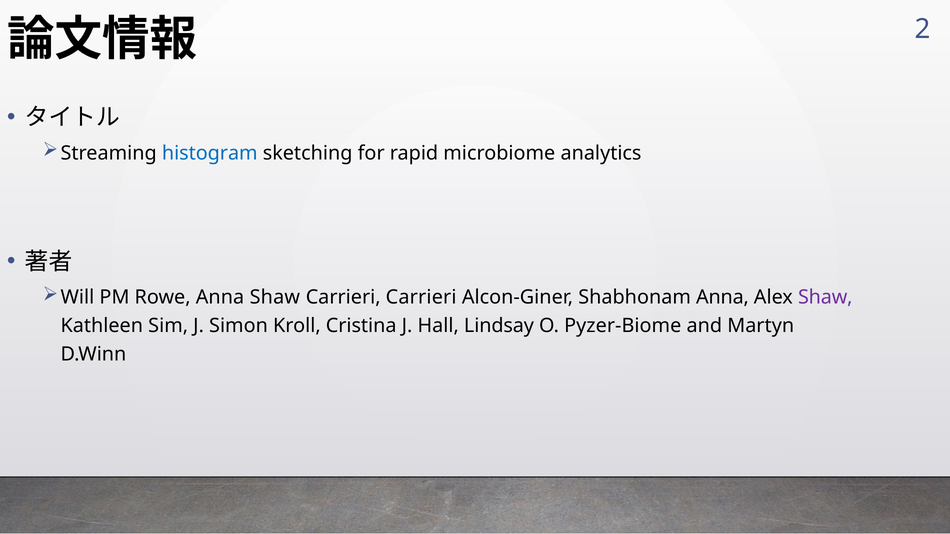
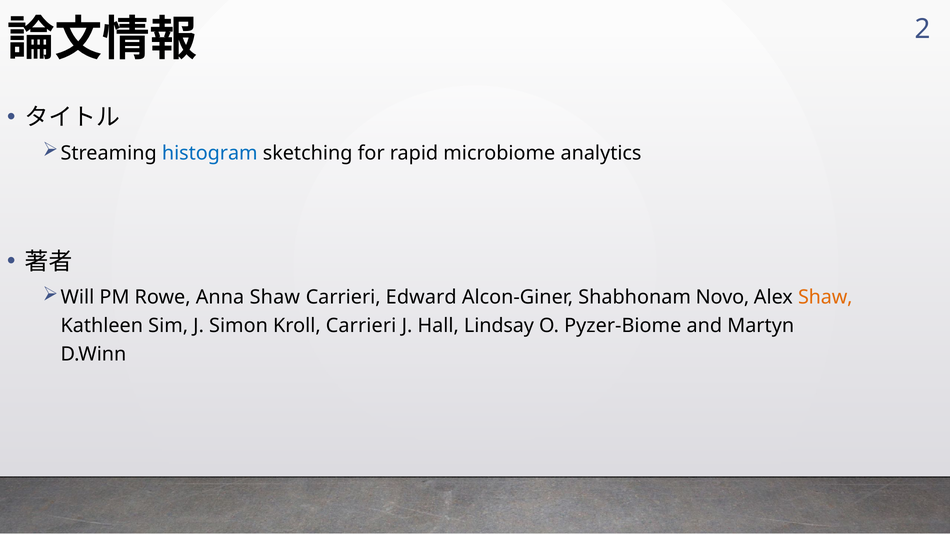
Carrieri Carrieri: Carrieri -> Edward
Shabhonam Anna: Anna -> Novo
Shaw at (825, 298) colour: purple -> orange
Kroll Cristina: Cristina -> Carrieri
